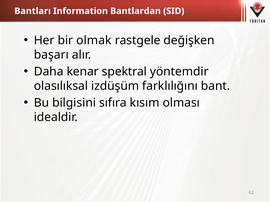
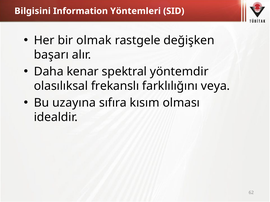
Bantları: Bantları -> Bilgisini
Bantlardan: Bantlardan -> Yöntemleri
izdüşüm: izdüşüm -> frekanslı
bant: bant -> veya
bilgisini: bilgisini -> uzayına
